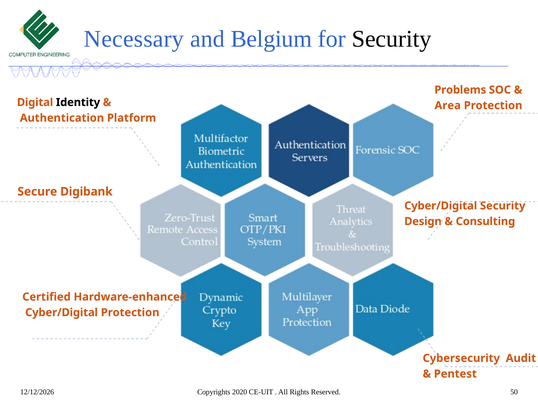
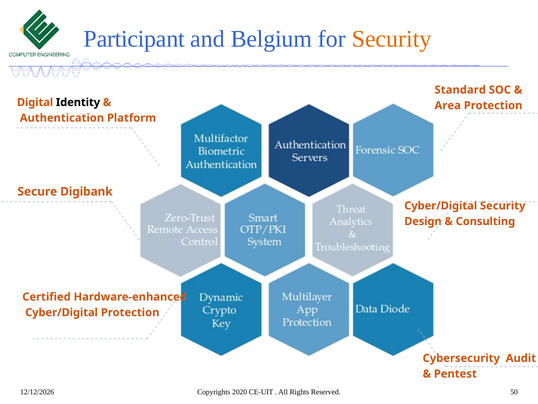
Necessary: Necessary -> Participant
Security at (392, 39) colour: black -> orange
Problems: Problems -> Standard
